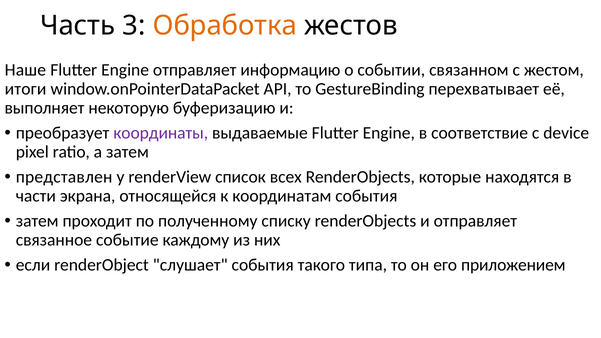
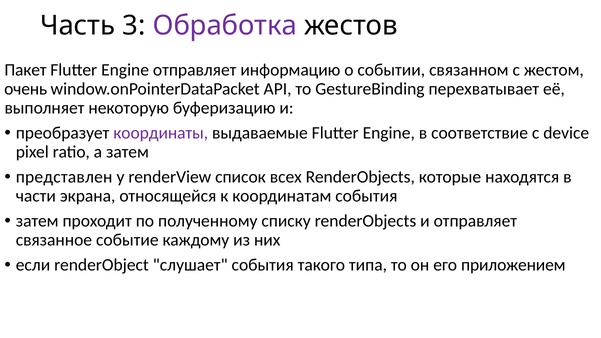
Обработка colour: orange -> purple
Наше: Наше -> Пакет
итоги: итоги -> очень
